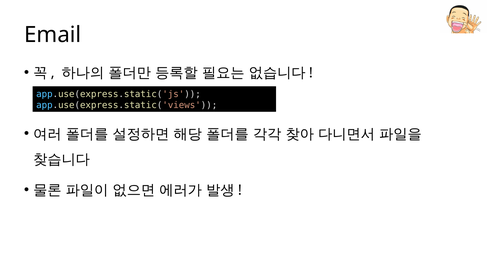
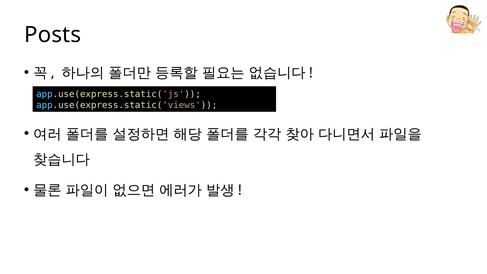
Email: Email -> Posts
